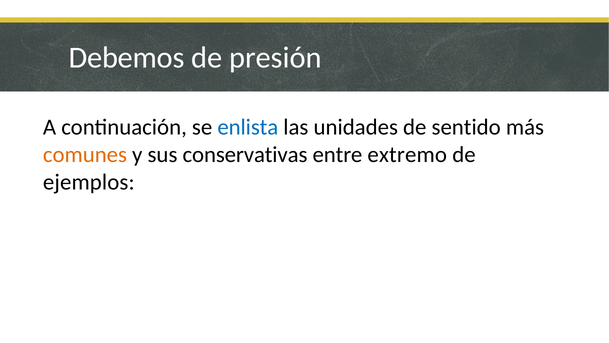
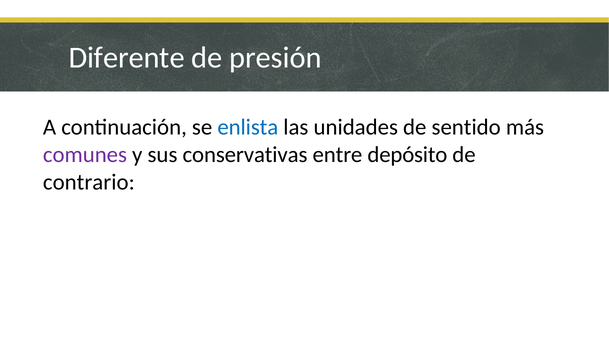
Debemos: Debemos -> Diferente
comunes colour: orange -> purple
extremo: extremo -> depósito
ejemplos: ejemplos -> contrario
